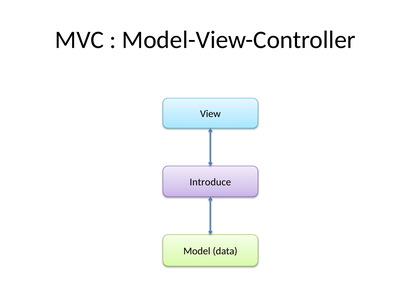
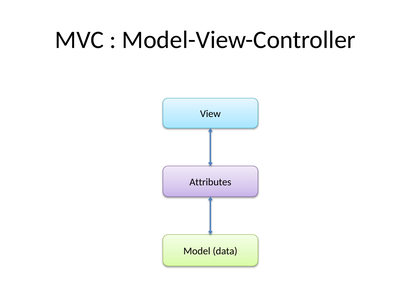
Introduce: Introduce -> Attributes
